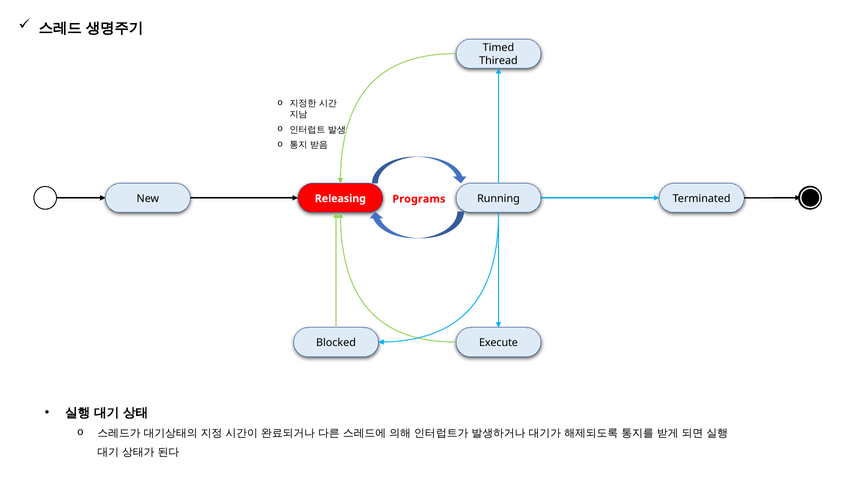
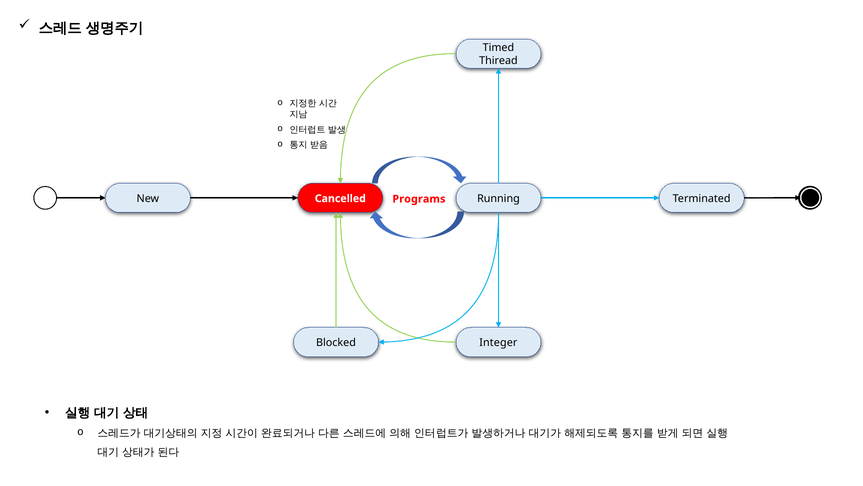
Releasing: Releasing -> Cancelled
Execute: Execute -> Integer
